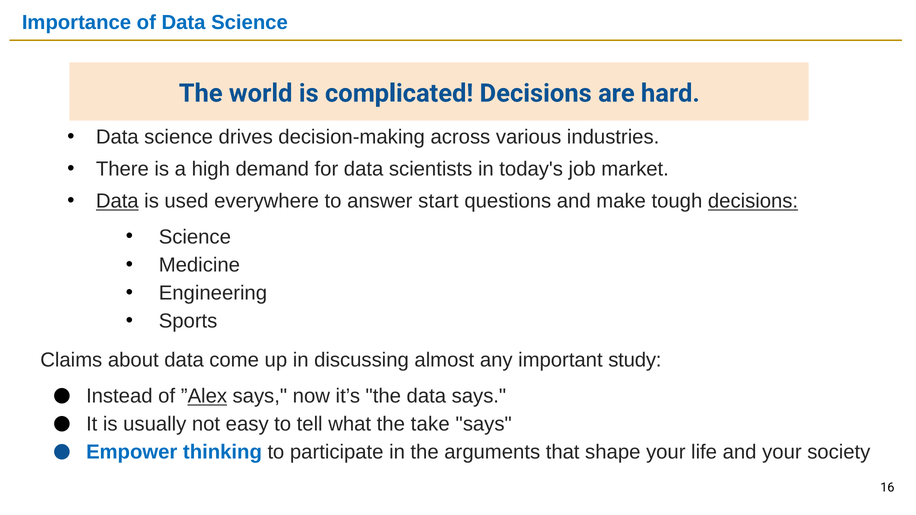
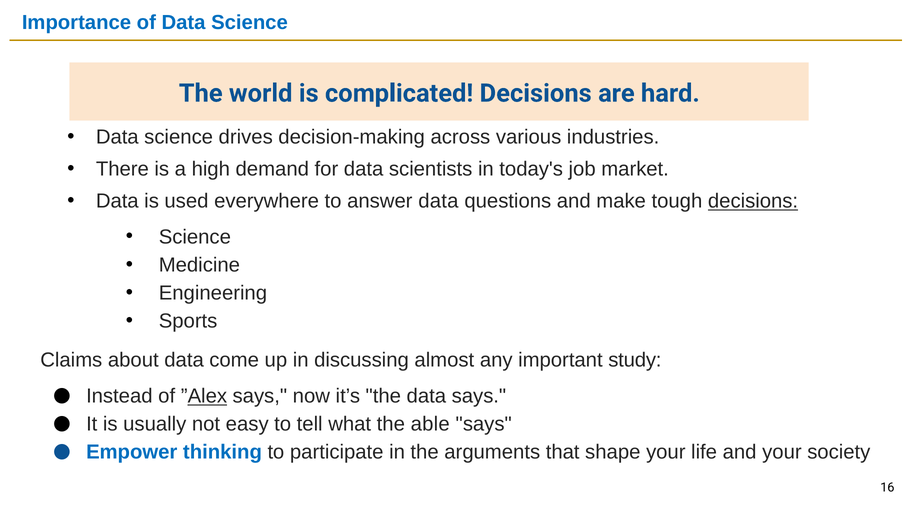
Data at (117, 201) underline: present -> none
answer start: start -> data
take: take -> able
